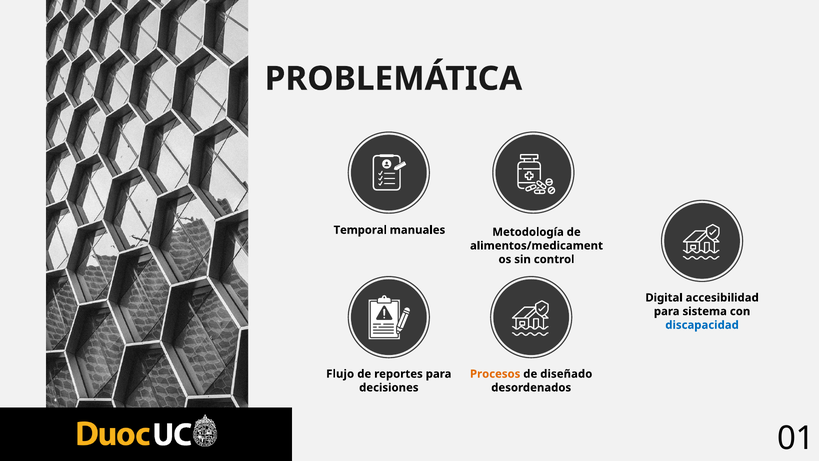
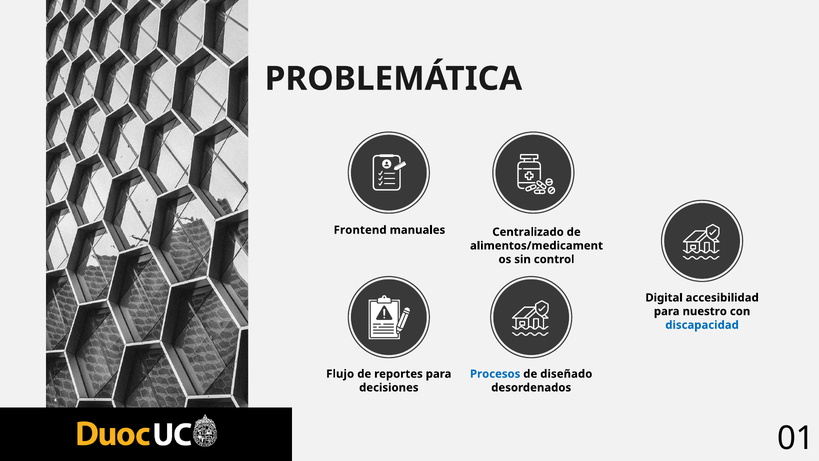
Temporal: Temporal -> Frontend
Metodología: Metodología -> Centralizado
sistema: sistema -> nuestro
Procesos colour: orange -> blue
